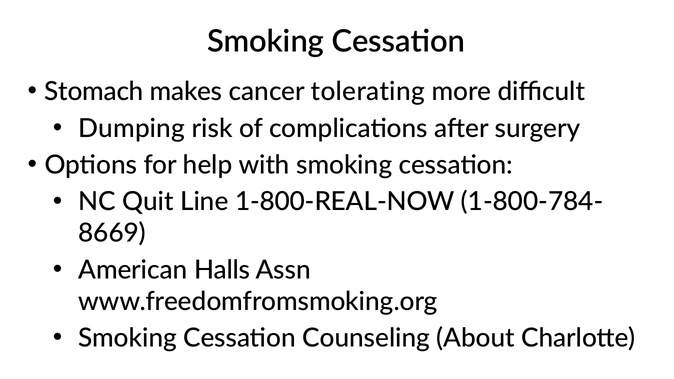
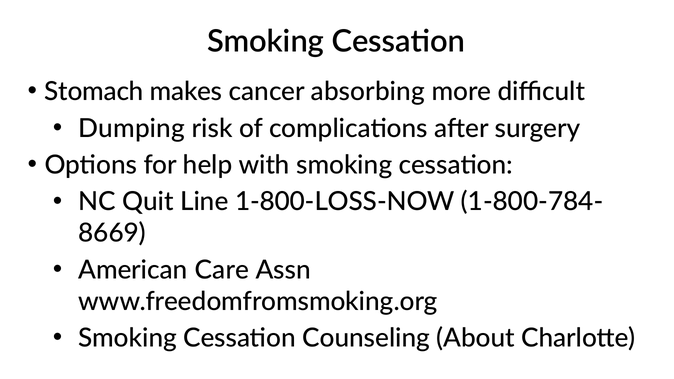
tolerating: tolerating -> absorbing
1-800-REAL-NOW: 1-800-REAL-NOW -> 1-800-LOSS-NOW
Halls: Halls -> Care
